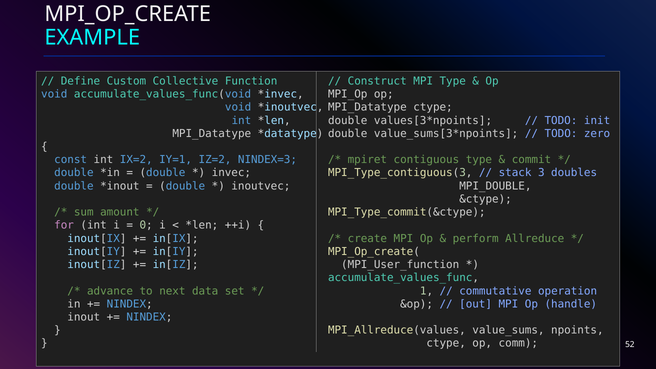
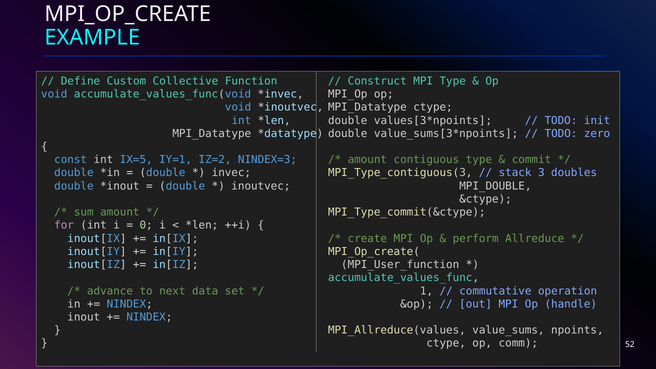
IX=2: IX=2 -> IX=5
mpiret at (367, 160): mpiret -> amount
